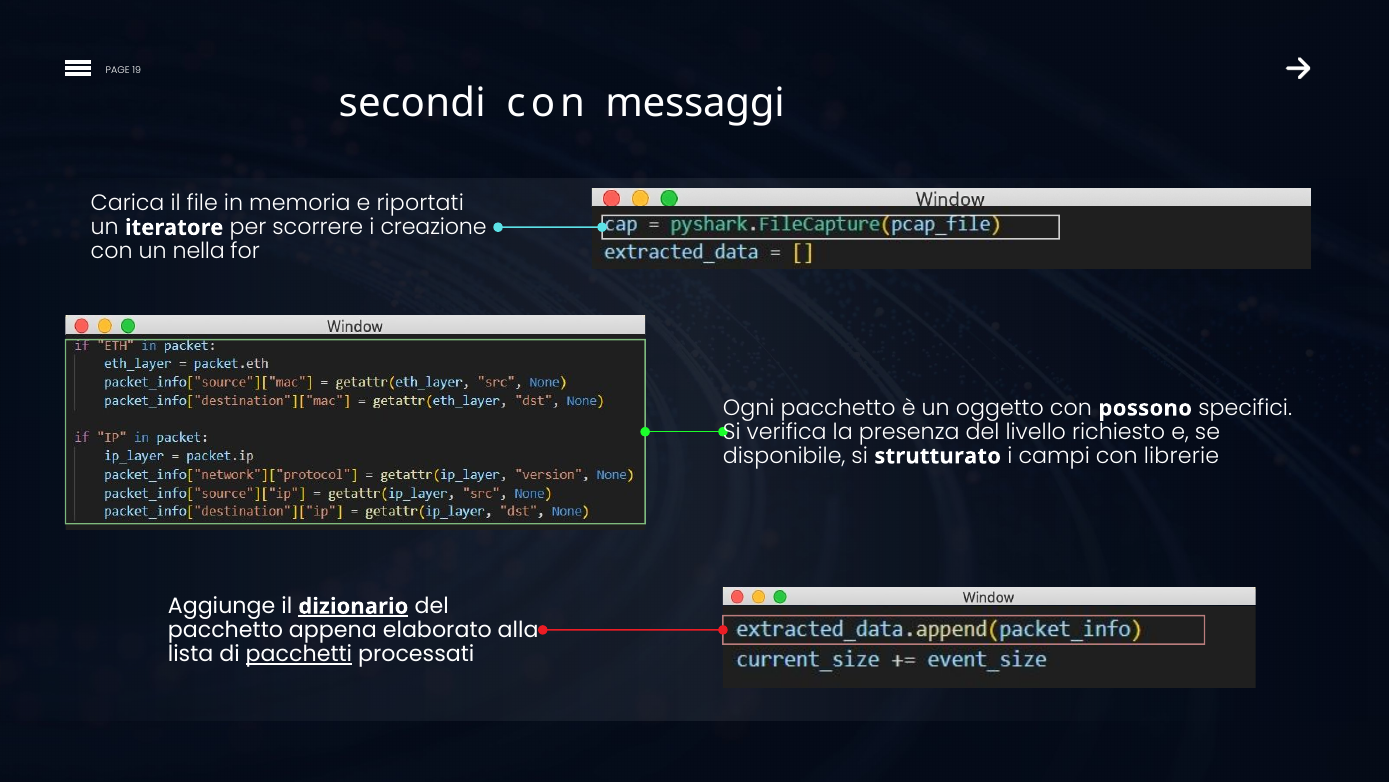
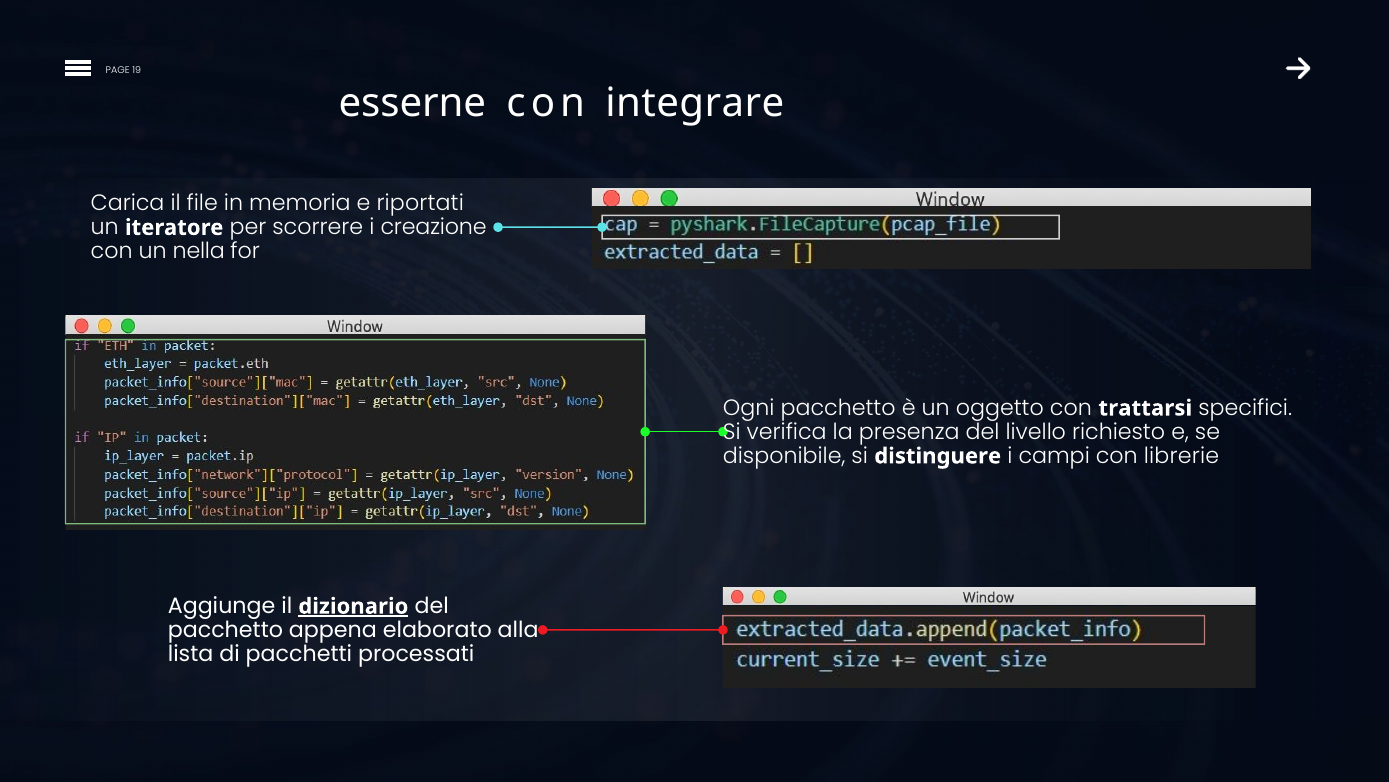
secondi: secondi -> esserne
messaggi: messaggi -> integrare
possono: possono -> trattarsi
strutturato: strutturato -> distinguere
pacchetti underline: present -> none
